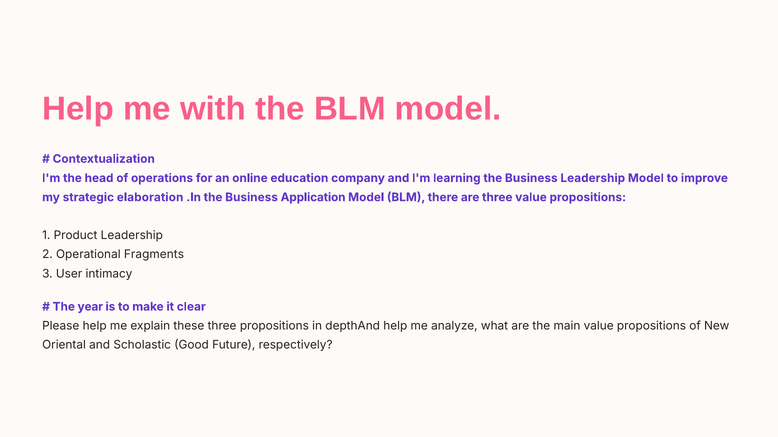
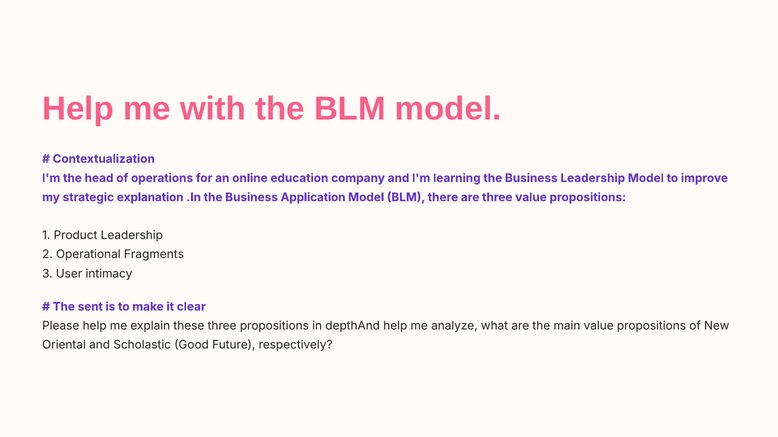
elaboration: elaboration -> explanation
year: year -> sent
